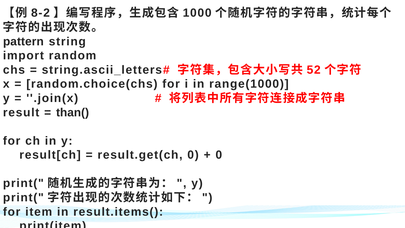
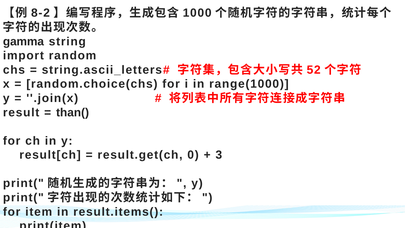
pattern: pattern -> gamma
0 at (219, 155): 0 -> 3
